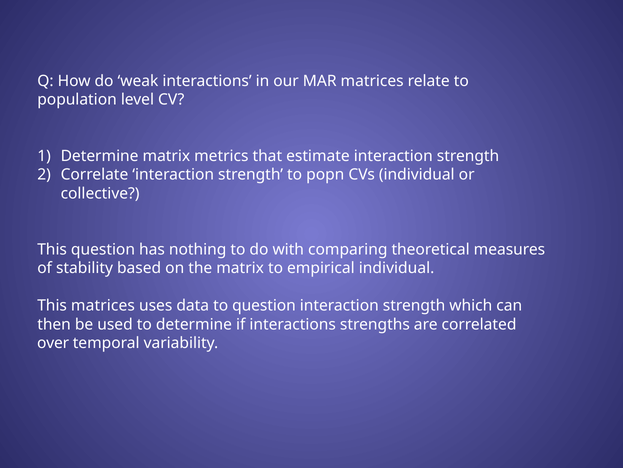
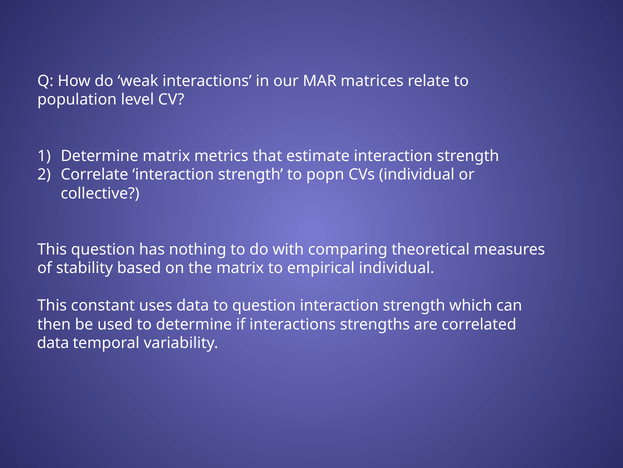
This matrices: matrices -> constant
over at (53, 343): over -> data
